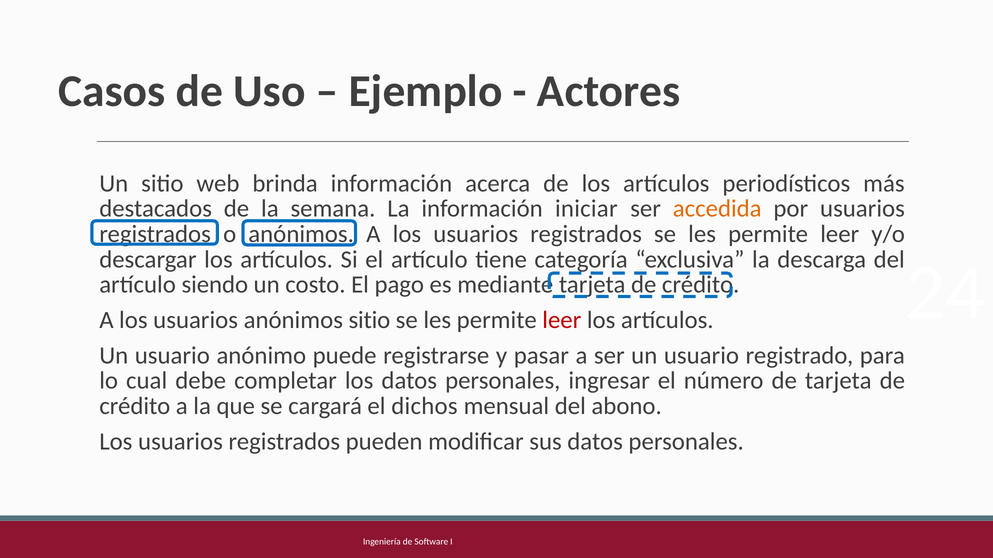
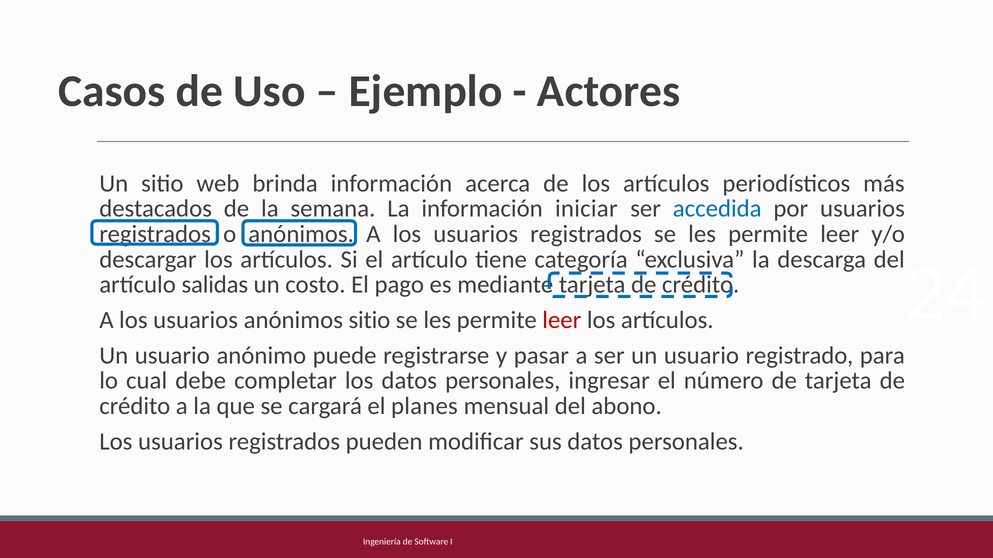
accedida colour: orange -> blue
siendo: siendo -> salidas
dichos: dichos -> planes
